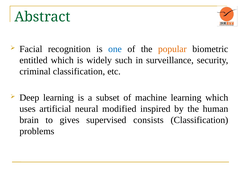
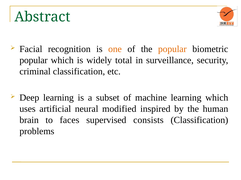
one colour: blue -> orange
entitled at (34, 61): entitled -> popular
such: such -> total
gives: gives -> faces
